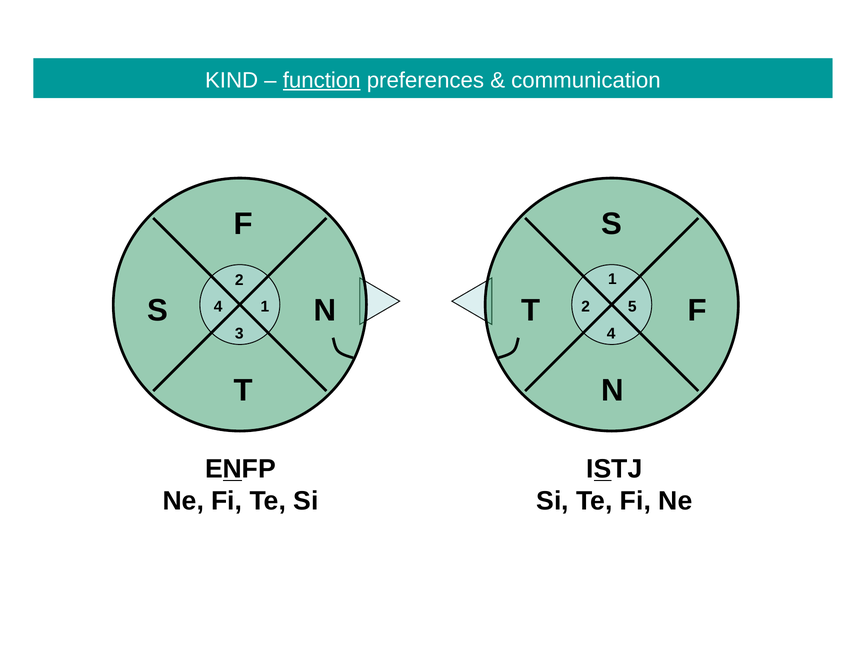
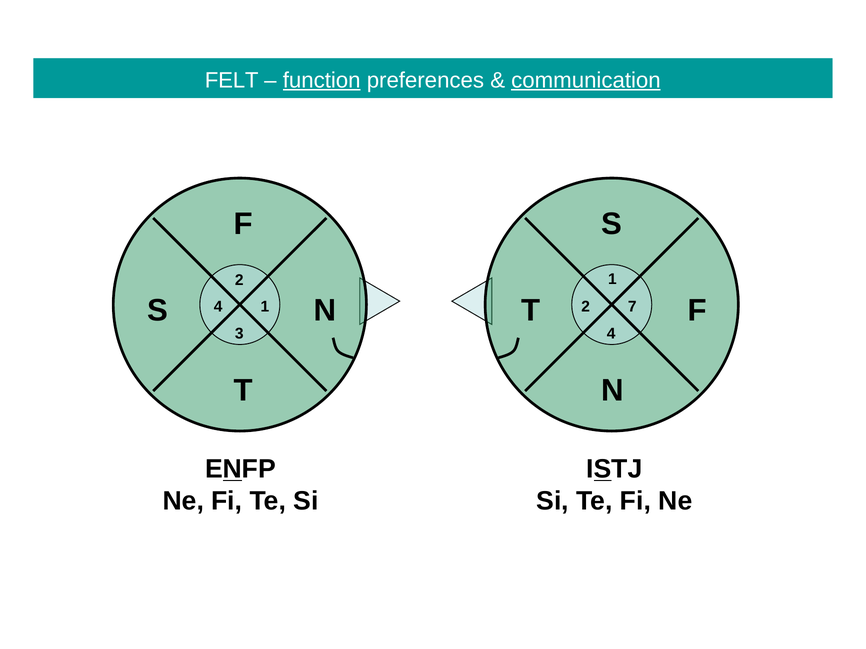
KIND: KIND -> FELT
communication underline: none -> present
5: 5 -> 7
